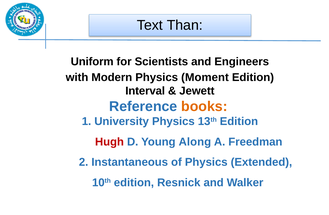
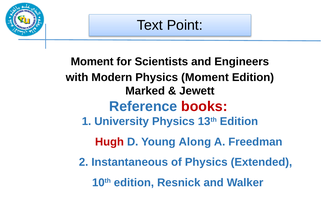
Than: Than -> Point
Uniform at (92, 61): Uniform -> Moment
Interval: Interval -> Marked
books colour: orange -> red
